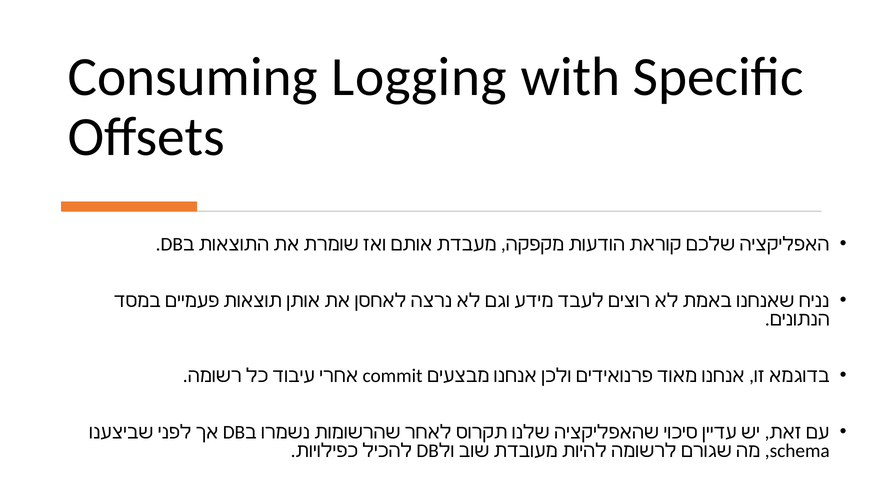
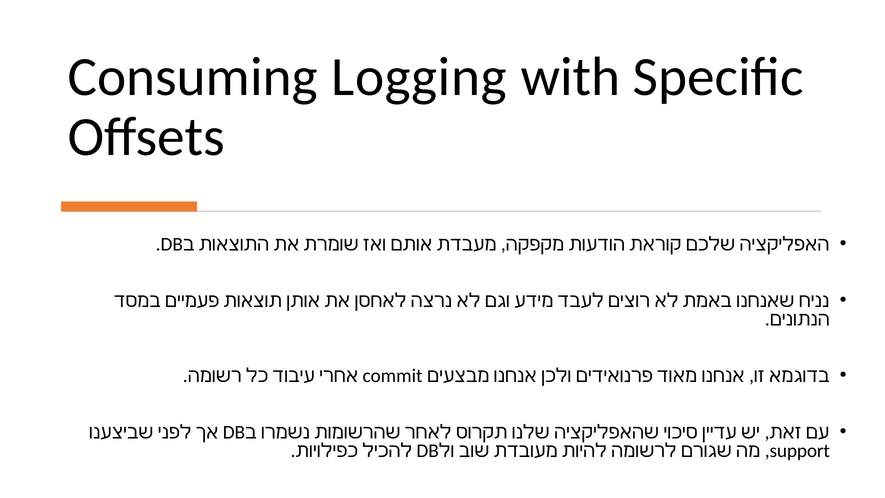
schema: schema -> support
